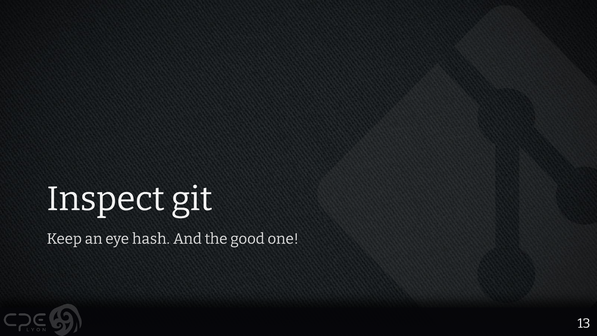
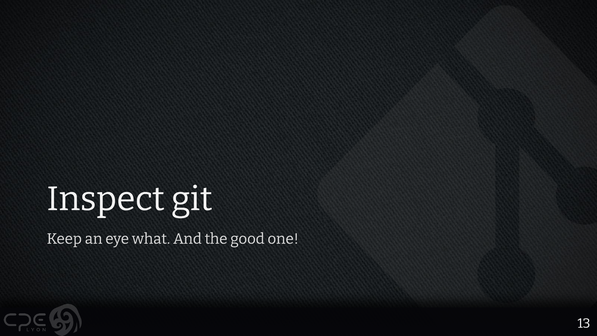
hash: hash -> what
